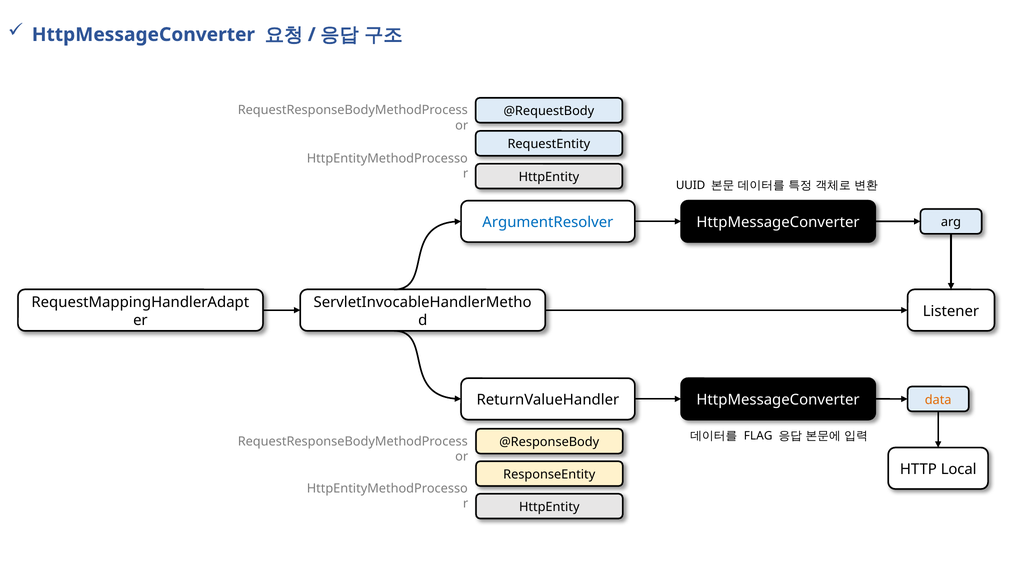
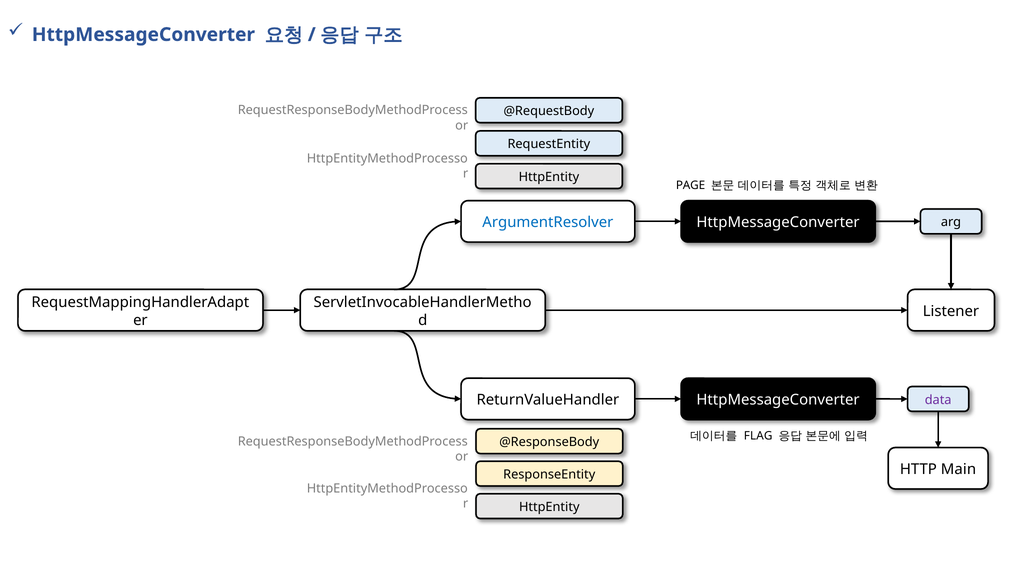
UUID: UUID -> PAGE
data colour: orange -> purple
Local: Local -> Main
